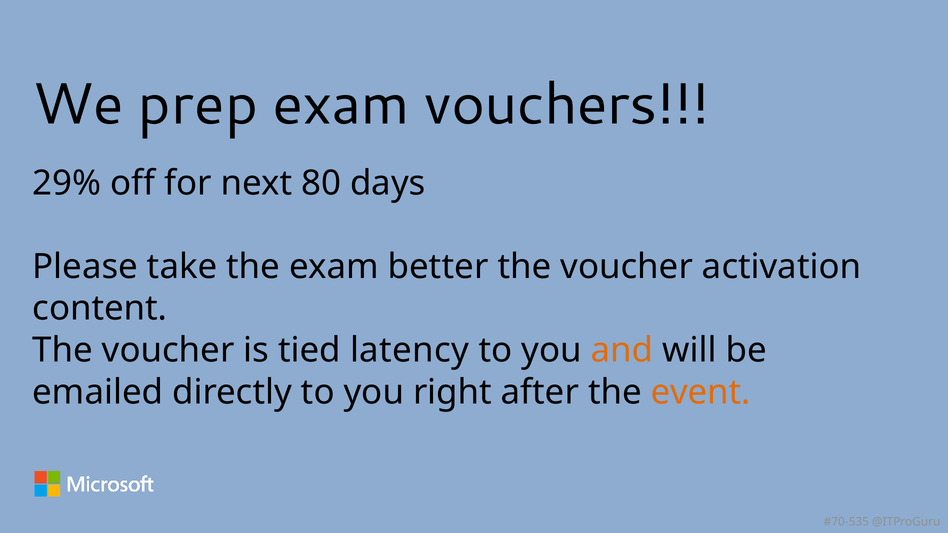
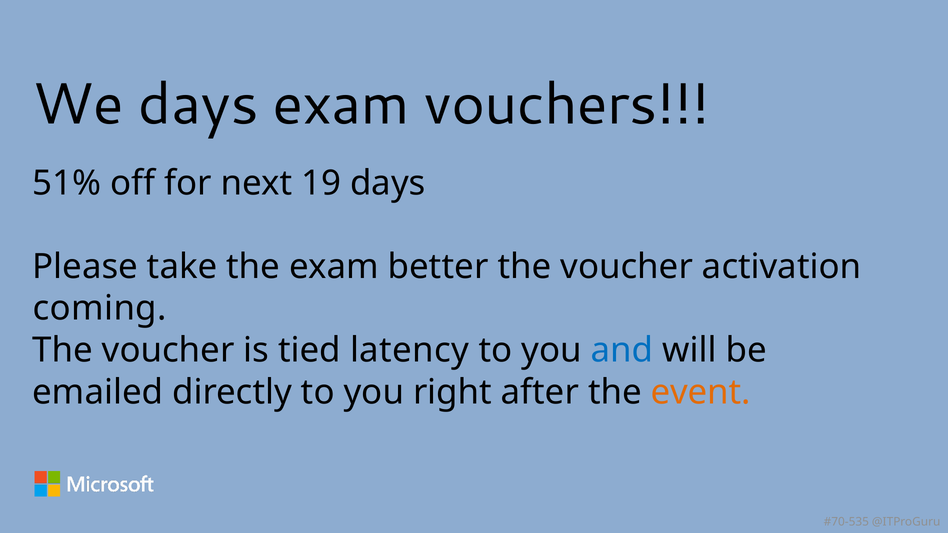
We prep: prep -> days
29%: 29% -> 51%
80: 80 -> 19
content: content -> coming
and colour: orange -> blue
